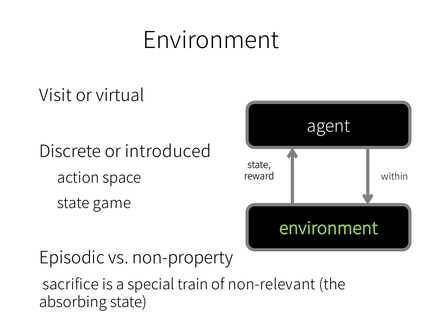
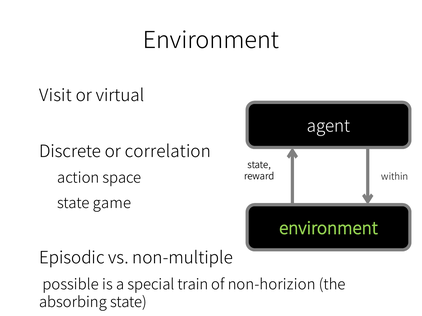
introduced: introduced -> correlation
non-property: non-property -> non-multiple
sacrifice: sacrifice -> possible
non-relevant: non-relevant -> non-horizion
